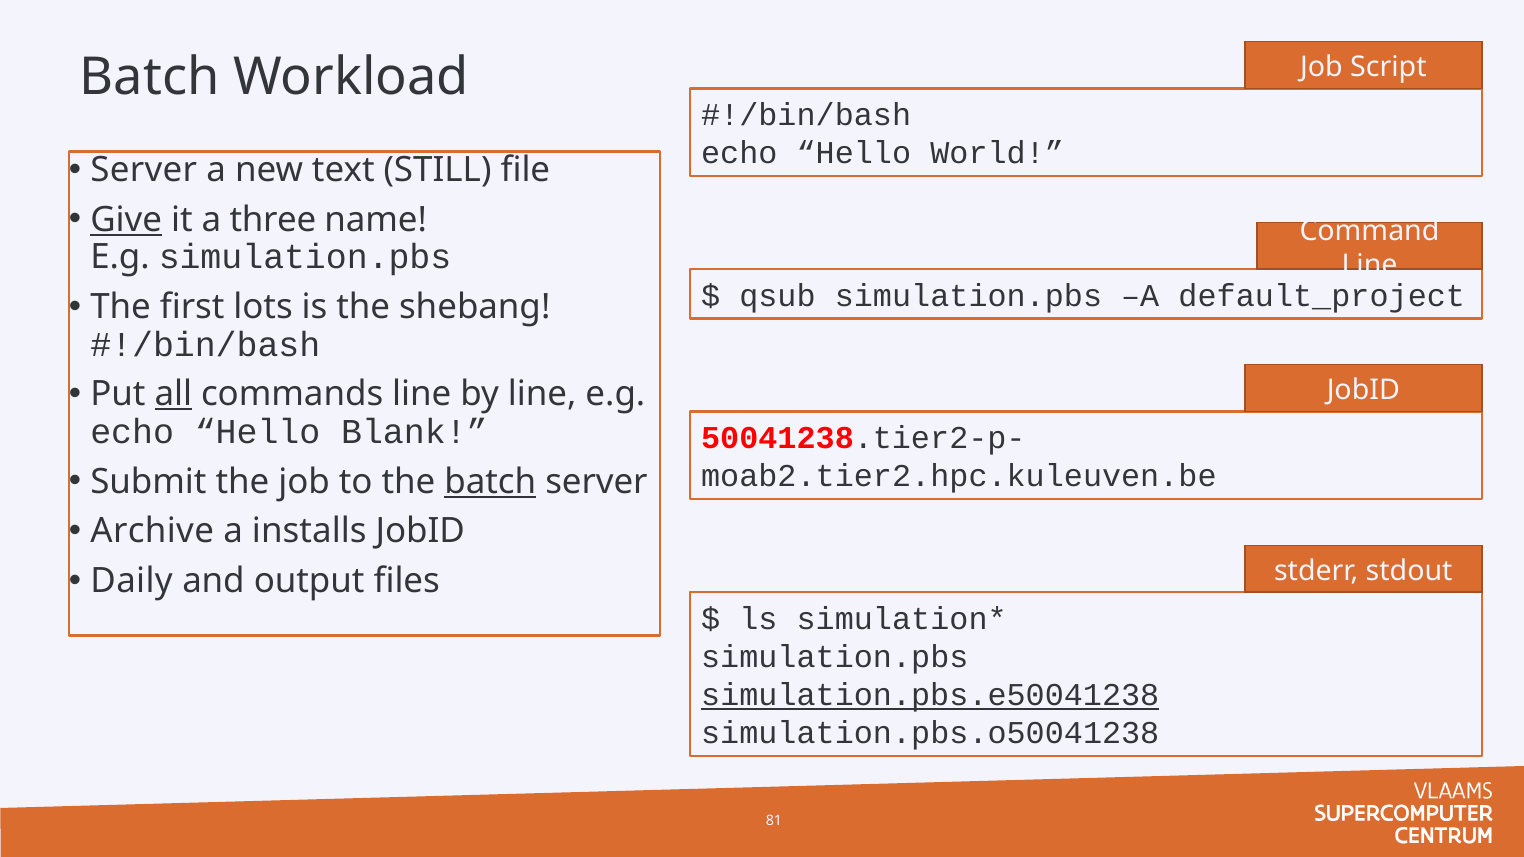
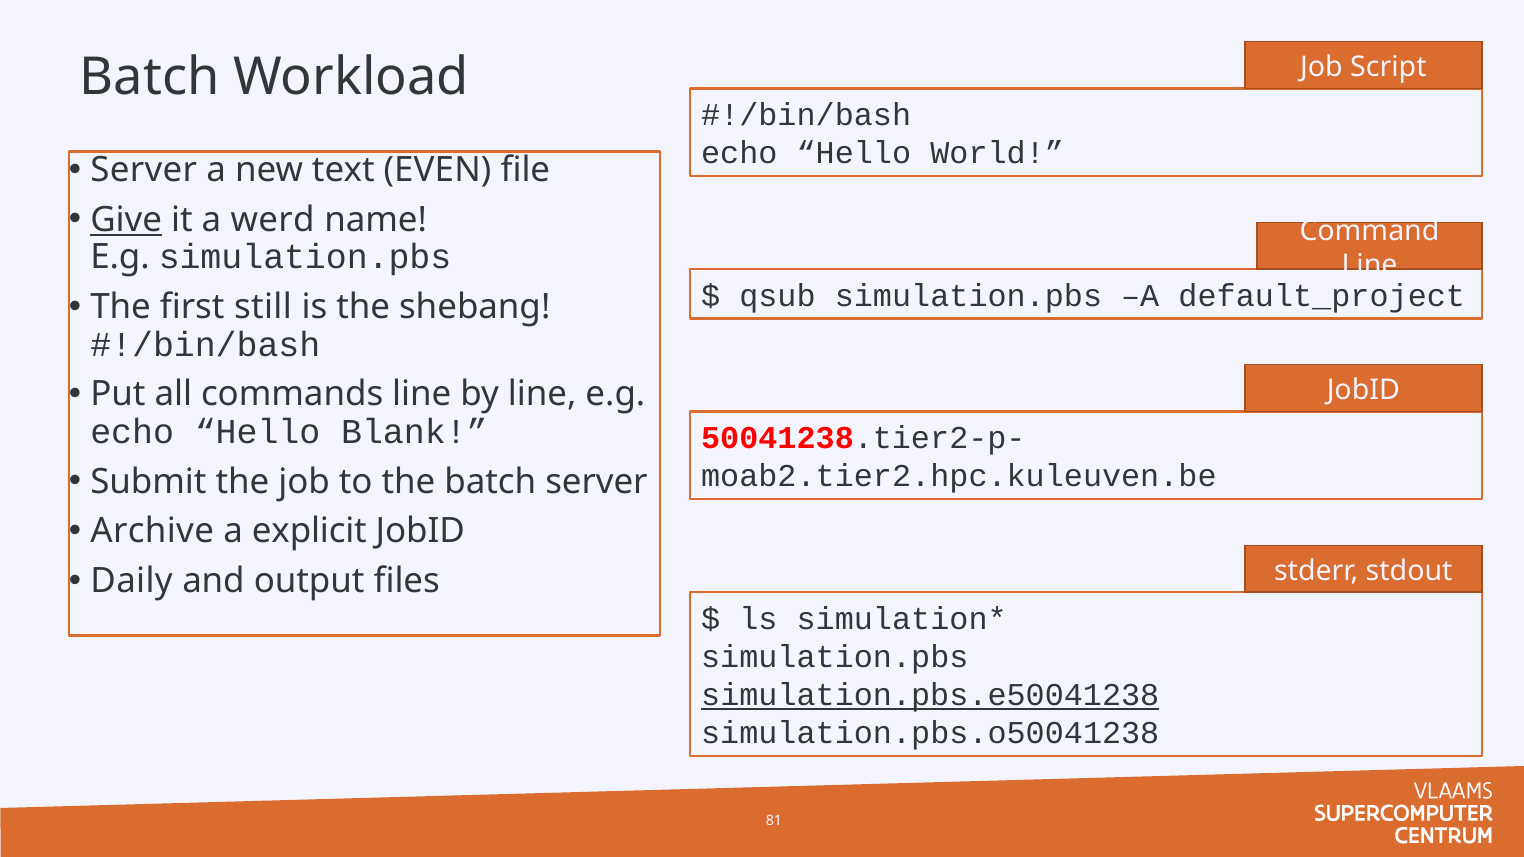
STILL: STILL -> EVEN
three: three -> werd
lots: lots -> still
all underline: present -> none
batch at (490, 482) underline: present -> none
installs: installs -> explicit
